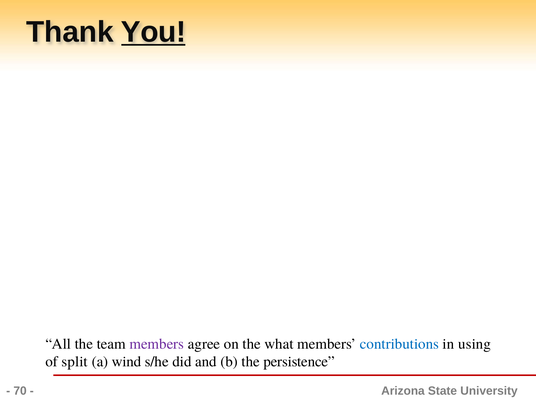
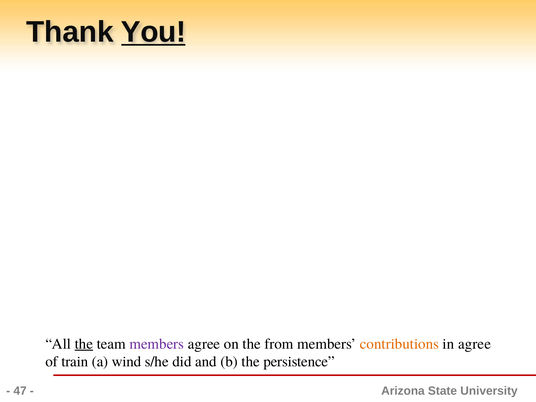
the at (84, 344) underline: none -> present
what: what -> from
contributions colour: blue -> orange
in using: using -> agree
split: split -> train
70: 70 -> 47
